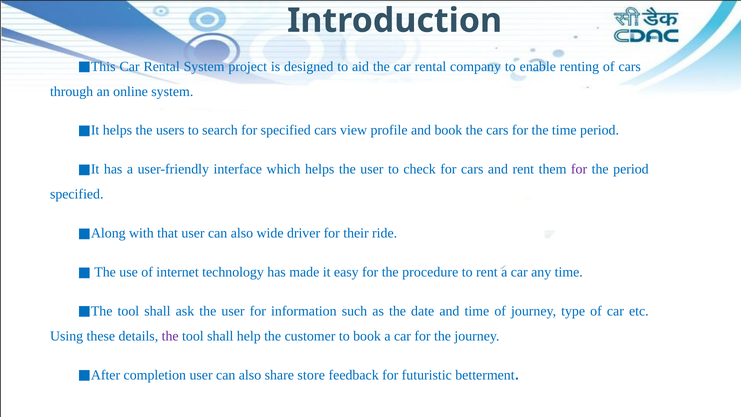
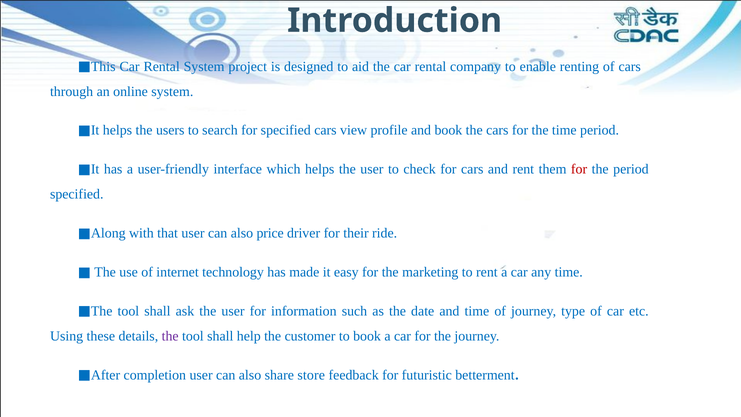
for at (579, 169) colour: purple -> red
wide: wide -> price
procedure: procedure -> marketing
